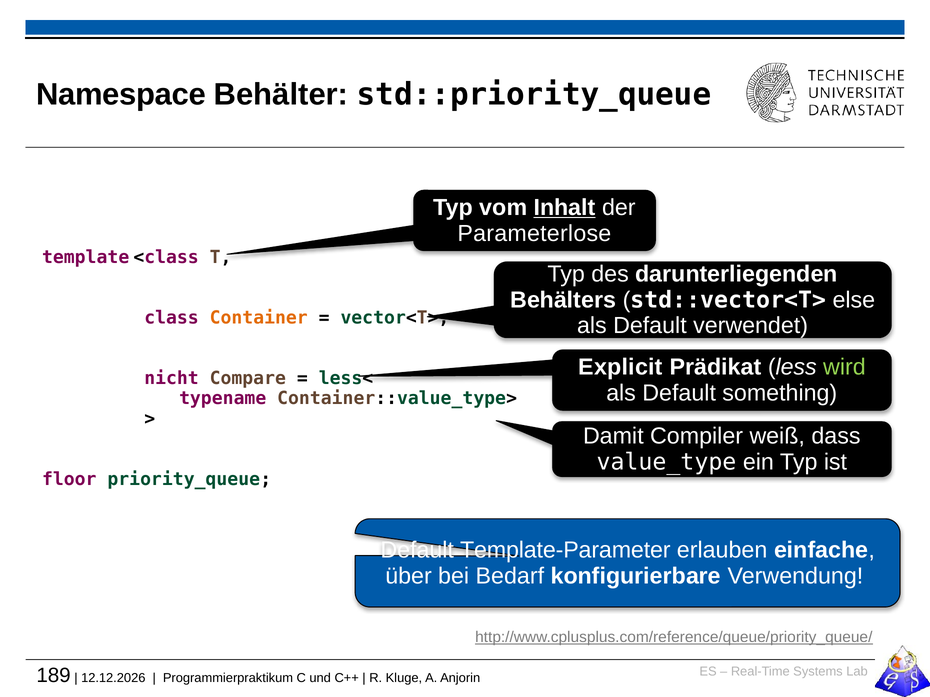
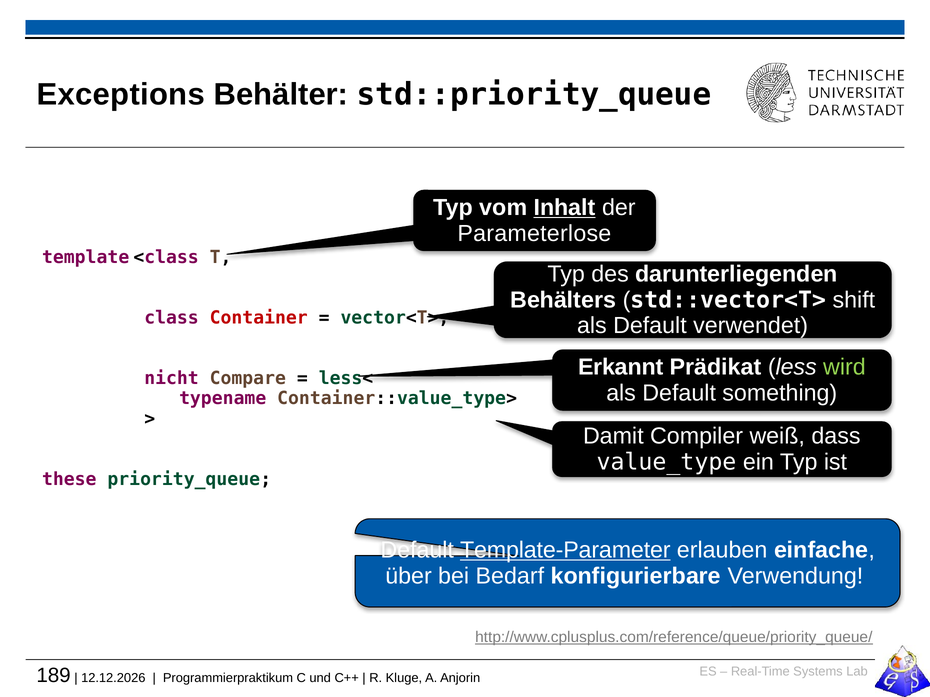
Namespace: Namespace -> Exceptions
else: else -> shift
Container colour: orange -> red
Explicit: Explicit -> Erkannt
floor: floor -> these
Template-Parameter underline: none -> present
